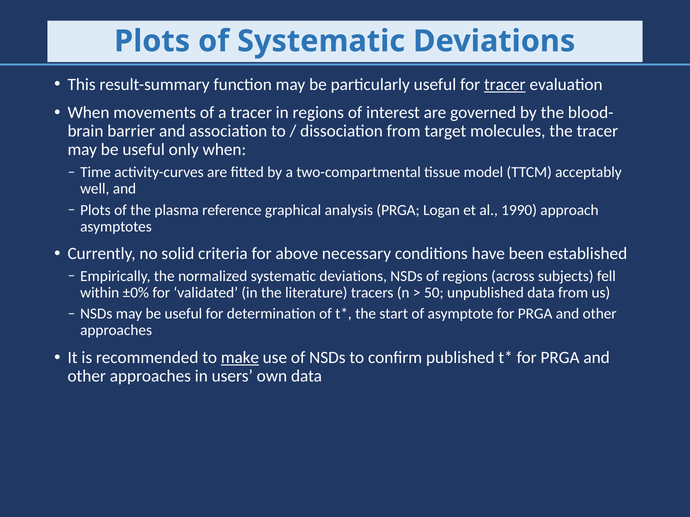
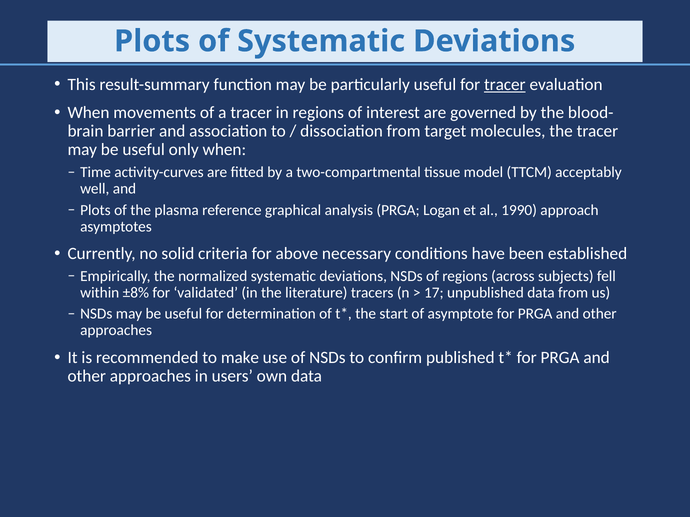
±0%: ±0% -> ±8%
50: 50 -> 17
make underline: present -> none
